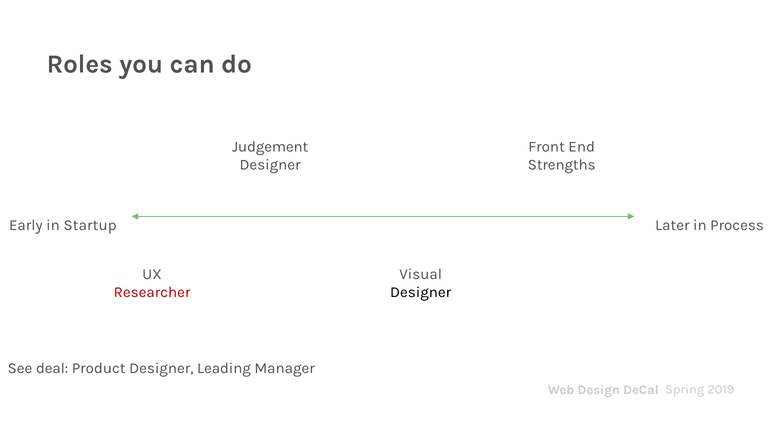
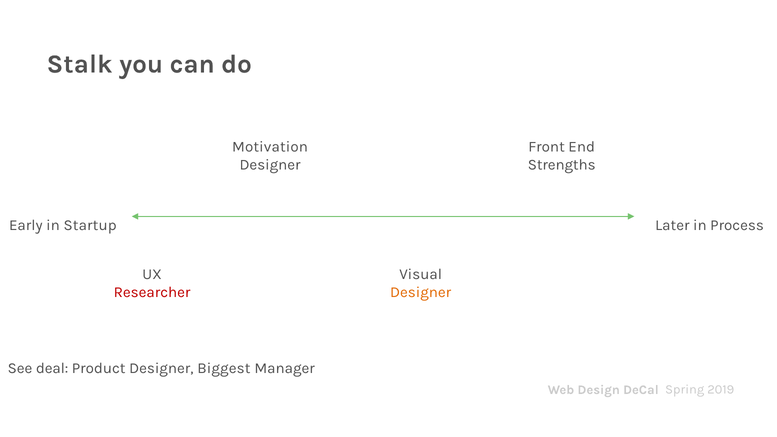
Roles: Roles -> Stalk
Judgement: Judgement -> Motivation
Designer at (421, 292) colour: black -> orange
Leading: Leading -> Biggest
